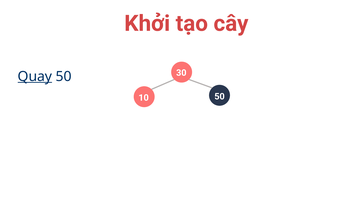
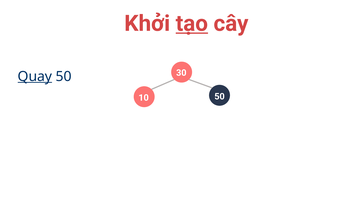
tạo underline: none -> present
